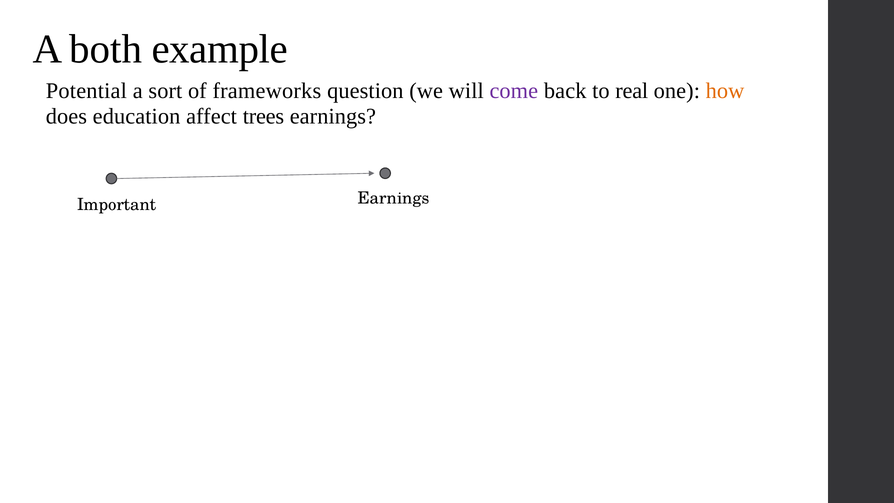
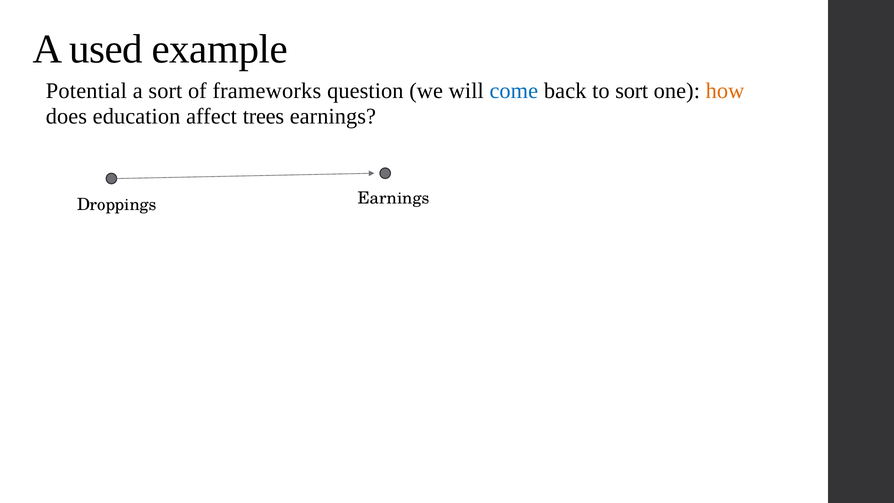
both: both -> used
come colour: purple -> blue
to real: real -> sort
Important: Important -> Droppings
